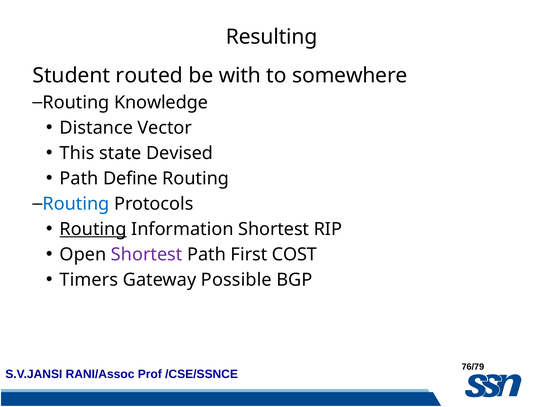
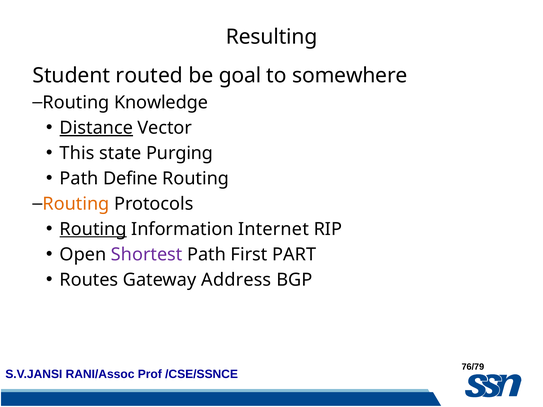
with: with -> goal
Distance underline: none -> present
Devised: Devised -> Purging
Routing at (76, 204) colour: blue -> orange
Information Shortest: Shortest -> Internet
COST: COST -> PART
Timers: Timers -> Routes
Possible: Possible -> Address
